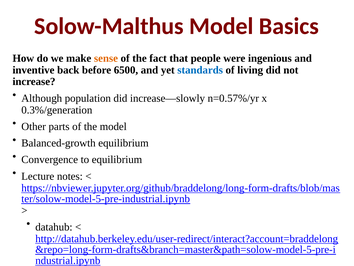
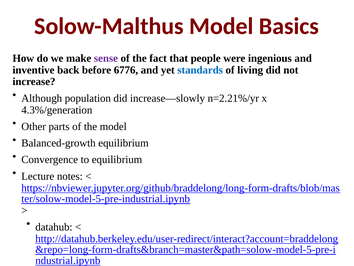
sense colour: orange -> purple
6500: 6500 -> 6776
n=0.57%/yr: n=0.57%/yr -> n=2.21%/yr
0.3%/generation: 0.3%/generation -> 4.3%/generation
